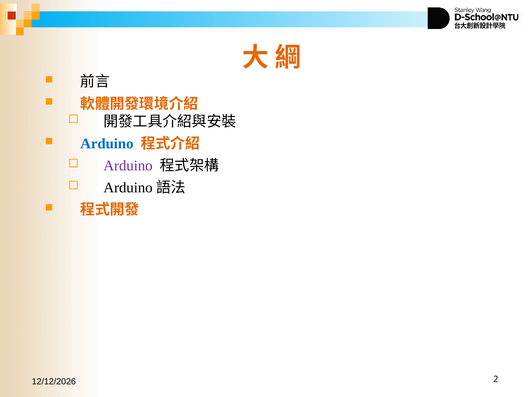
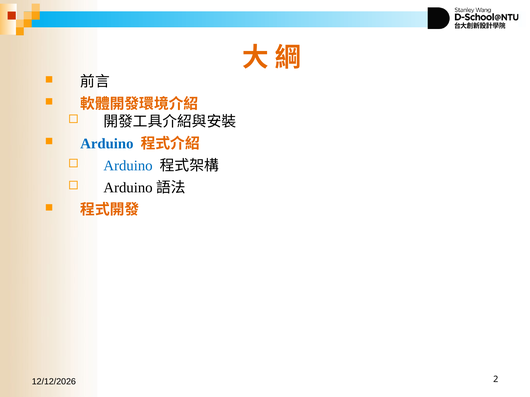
Arduino at (128, 166) colour: purple -> blue
